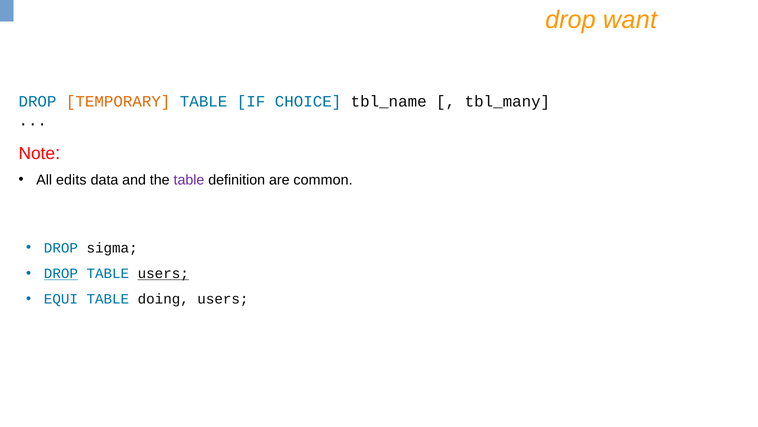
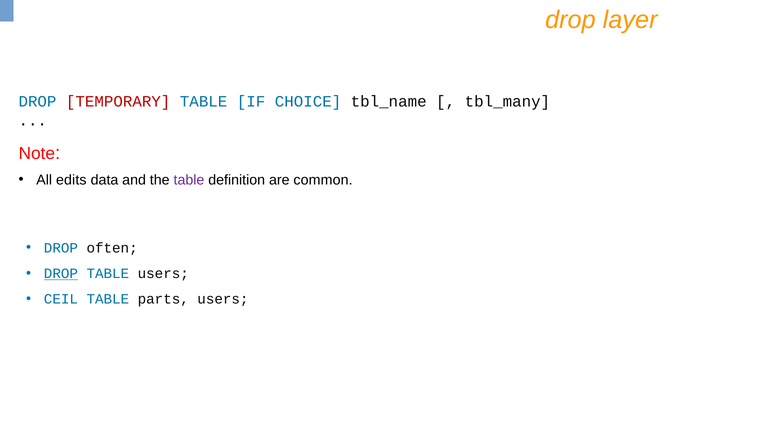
want: want -> layer
TEMPORARY colour: orange -> red
sigma: sigma -> often
users at (163, 273) underline: present -> none
EQUI: EQUI -> CEIL
doing: doing -> parts
